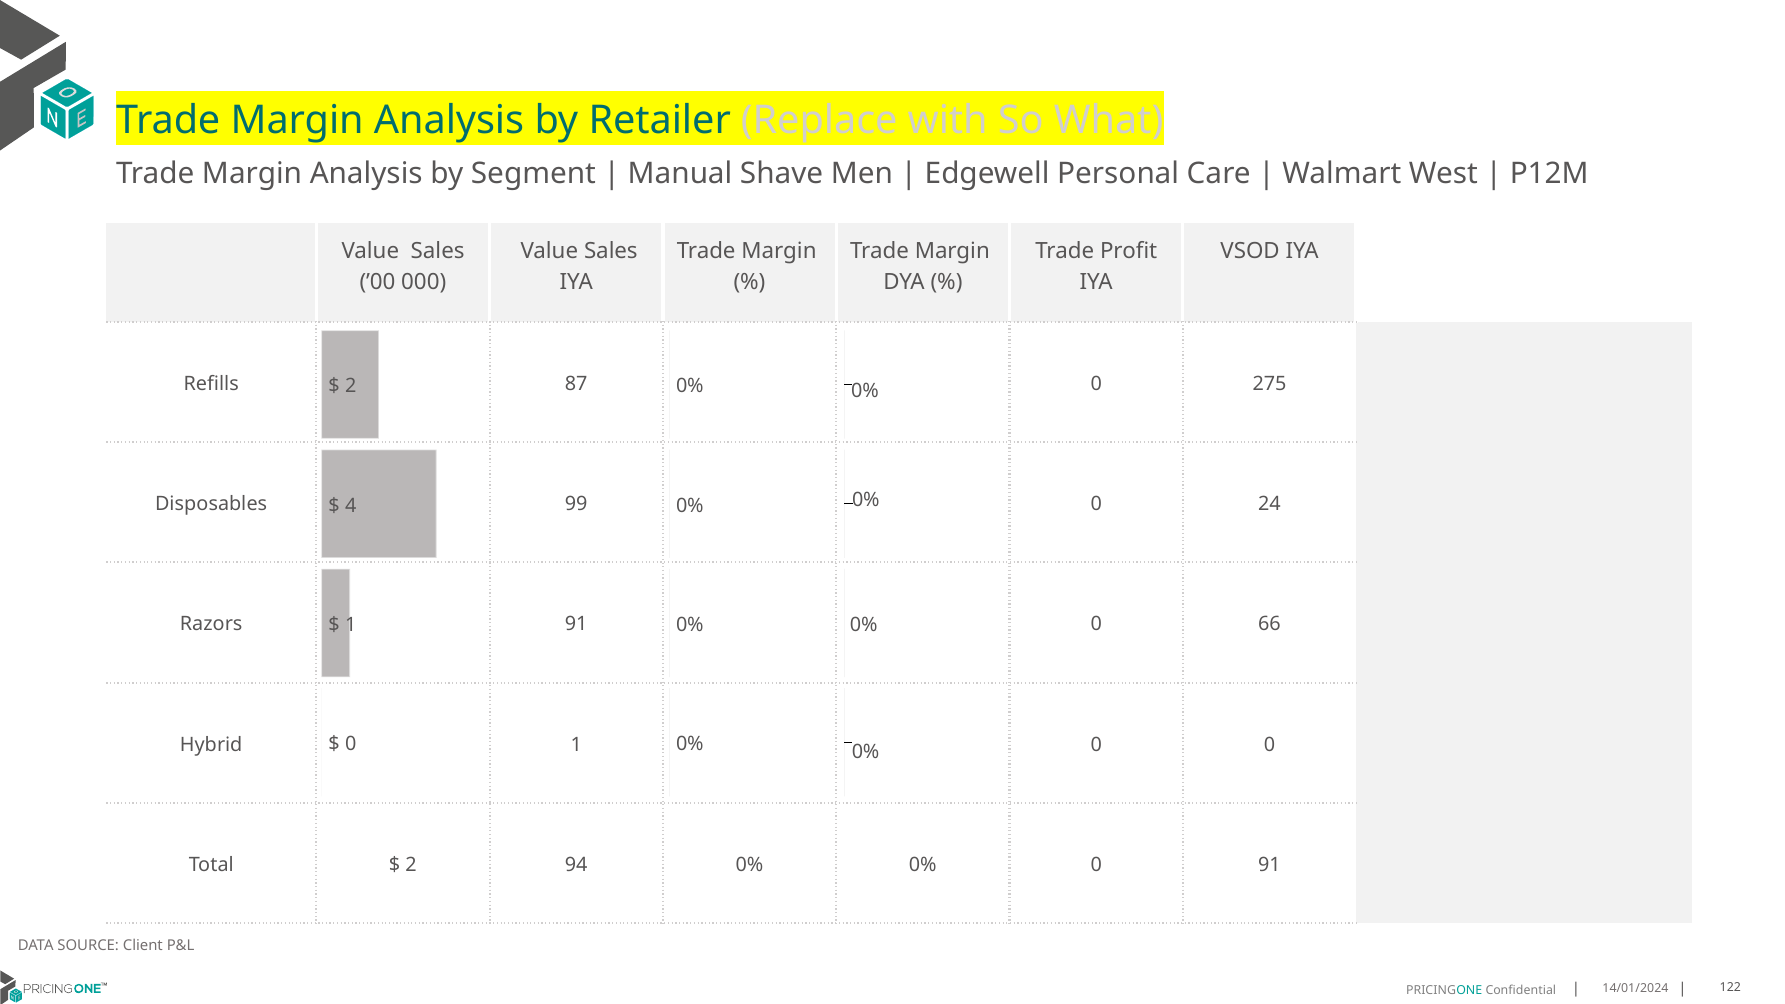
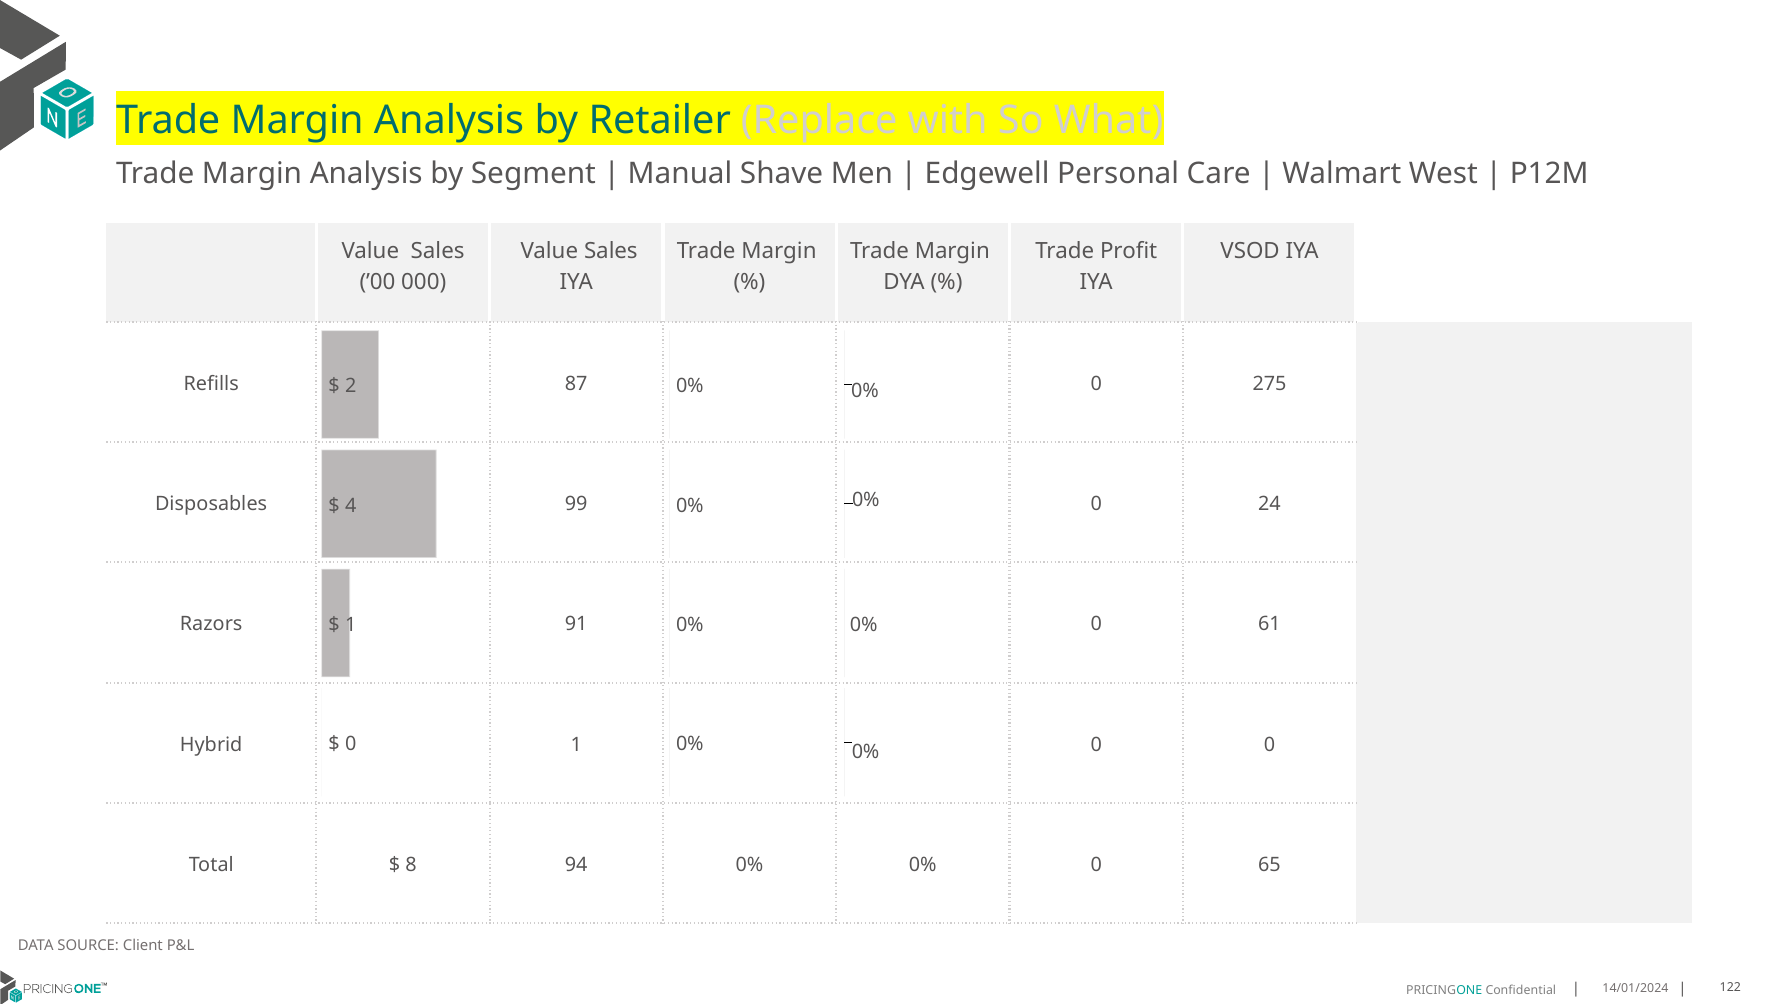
66: 66 -> 61
2 at (411, 865): 2 -> 8
0 91: 91 -> 65
